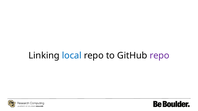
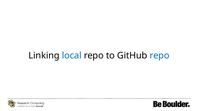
repo at (160, 56) colour: purple -> blue
